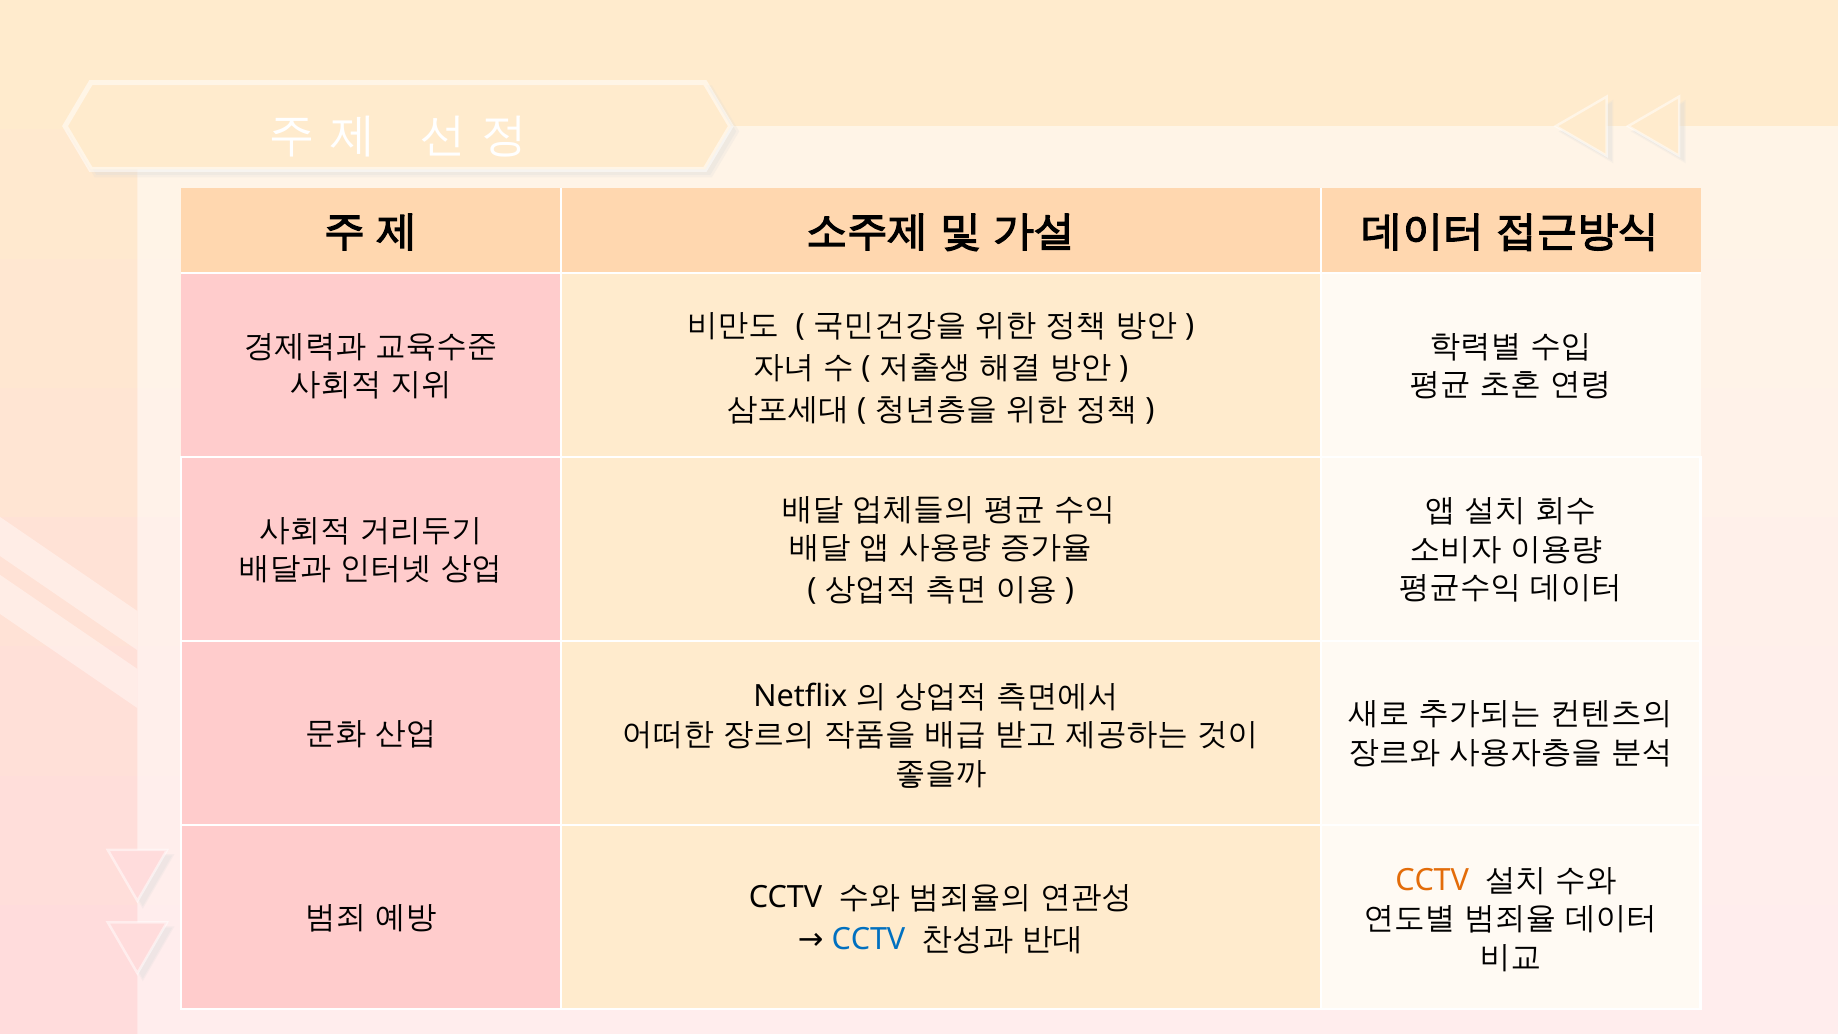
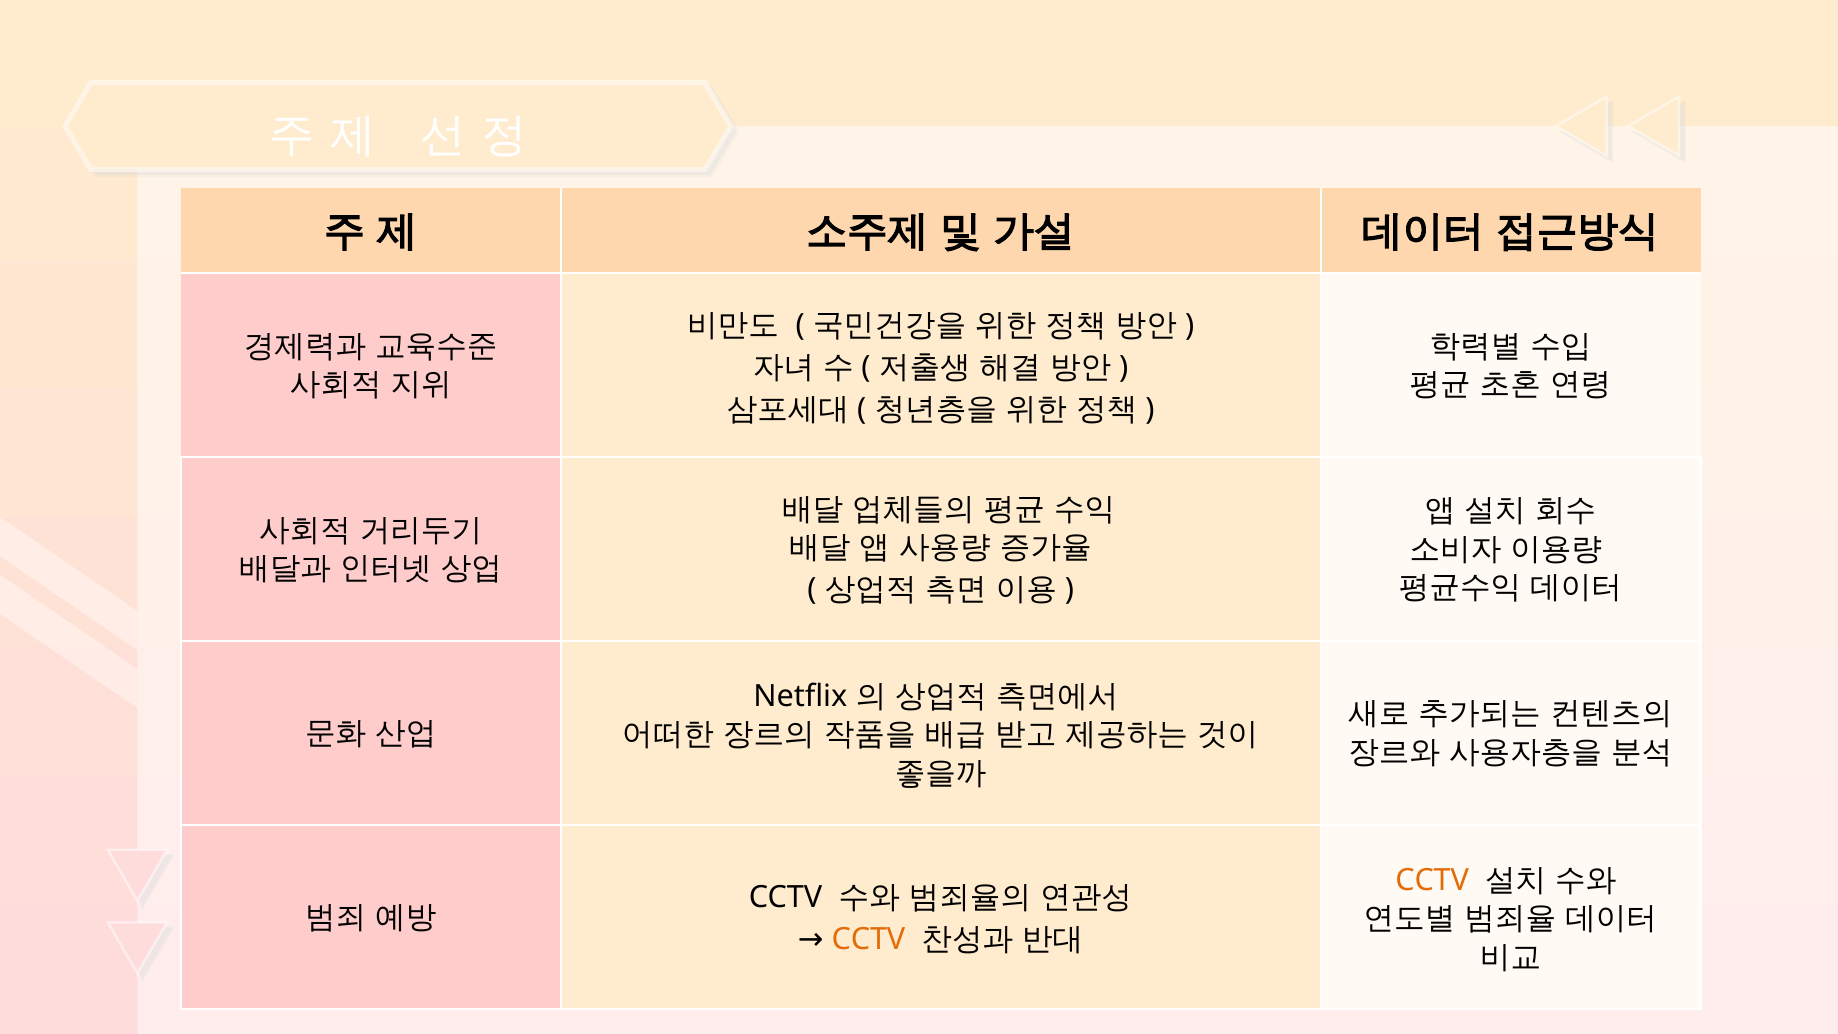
CCTV at (868, 940) colour: blue -> orange
